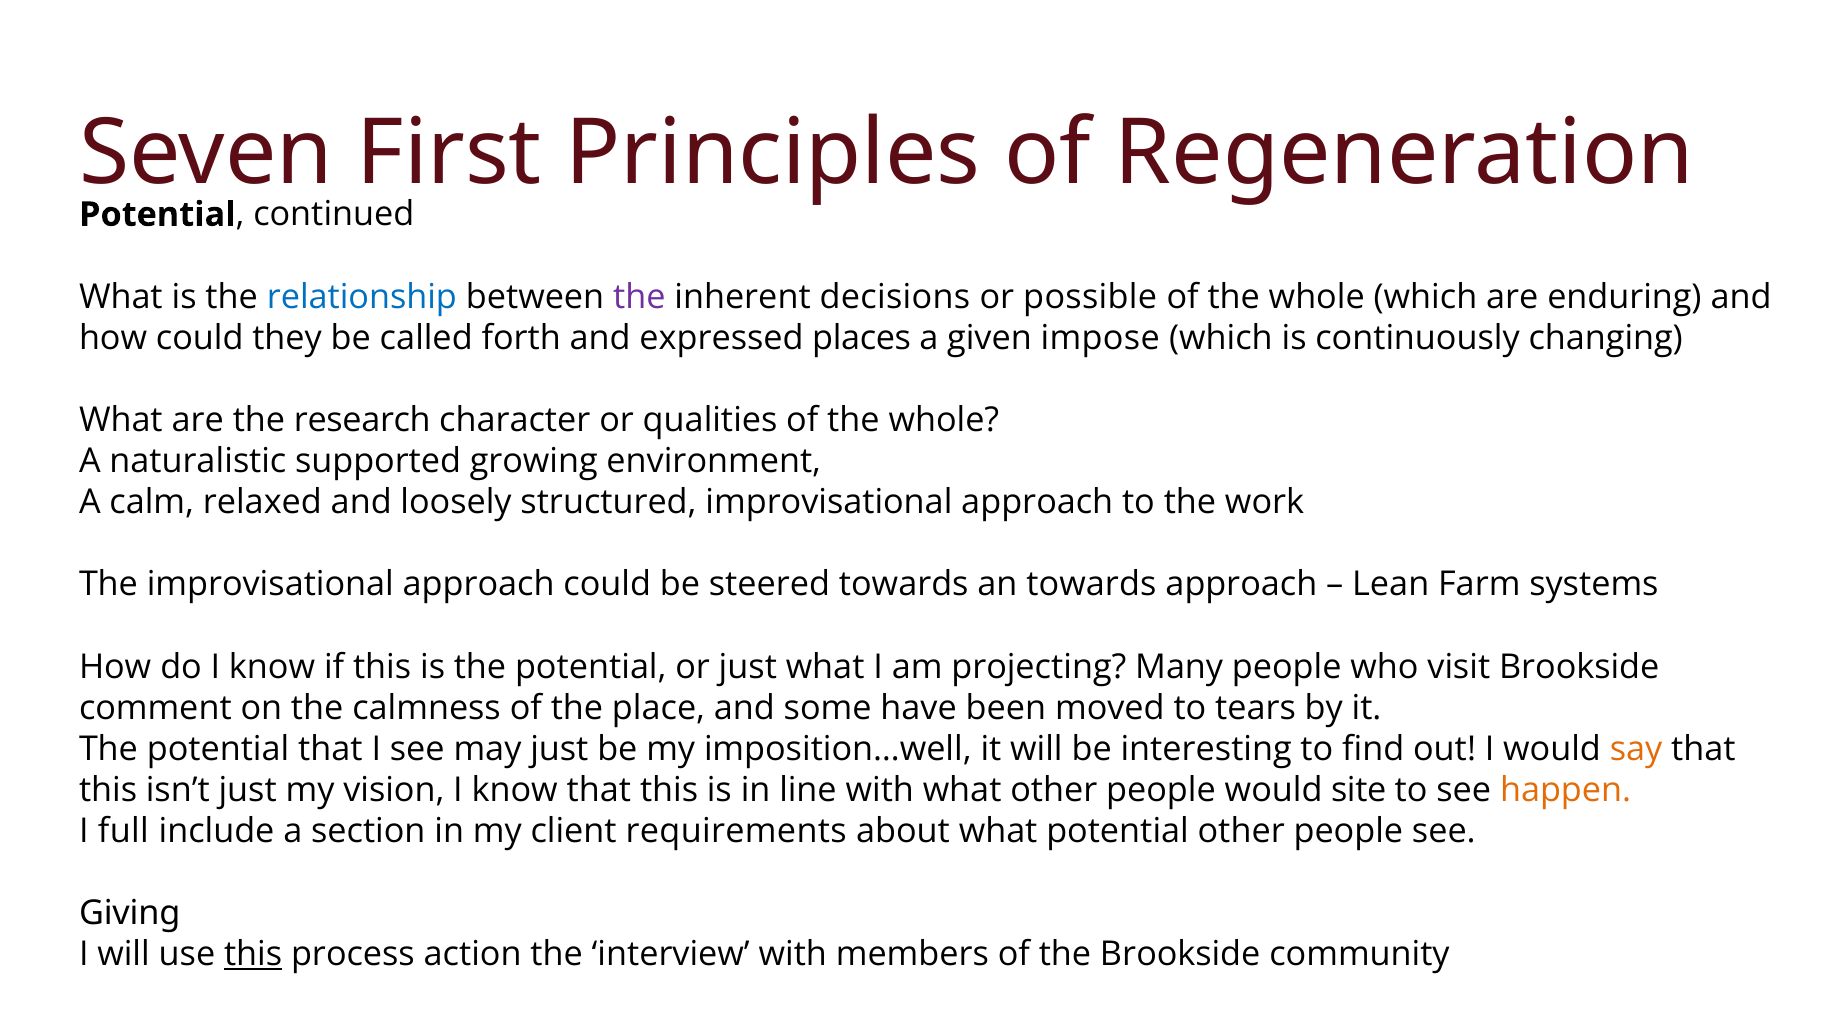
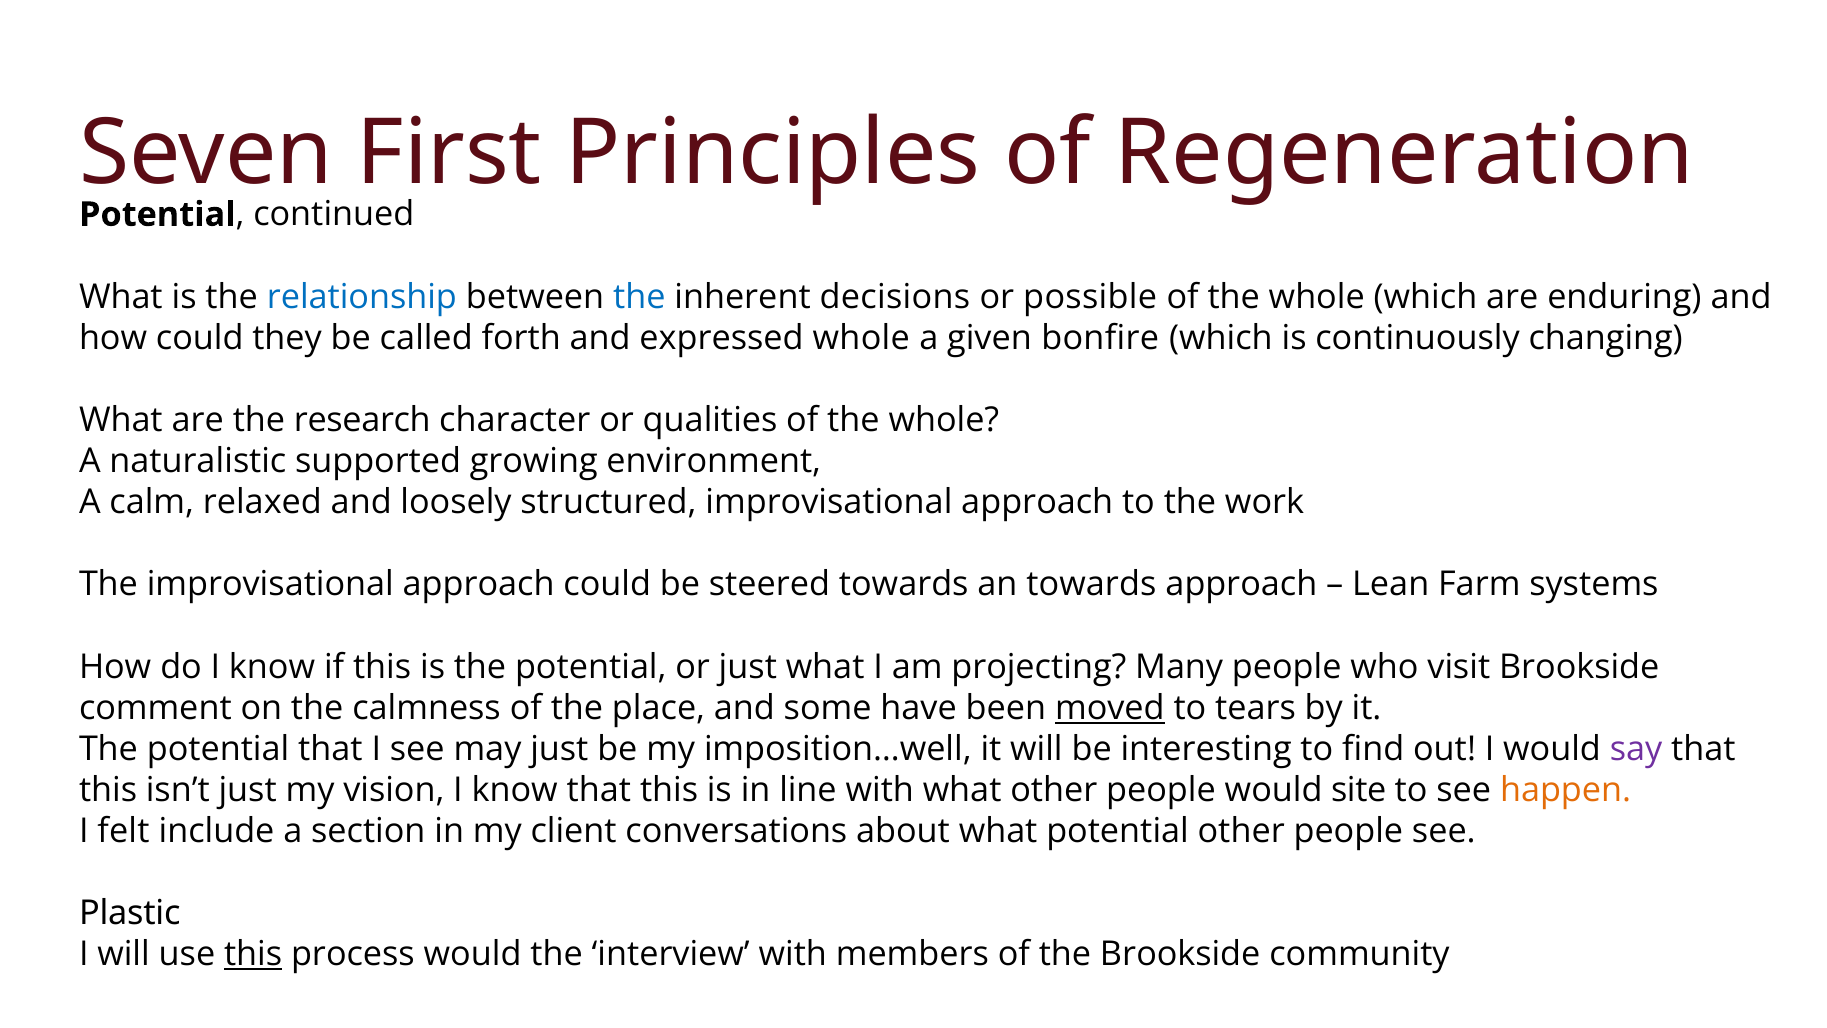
the at (639, 297) colour: purple -> blue
expressed places: places -> whole
impose: impose -> bonfire
moved underline: none -> present
say colour: orange -> purple
full: full -> felt
requirements: requirements -> conversations
Giving: Giving -> Plastic
process action: action -> would
